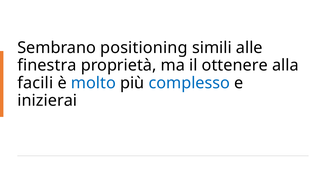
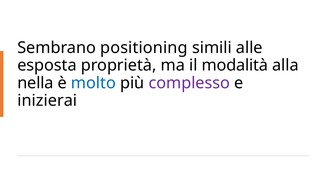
finestra: finestra -> esposta
ottenere: ottenere -> modalità
facili: facili -> nella
complesso colour: blue -> purple
